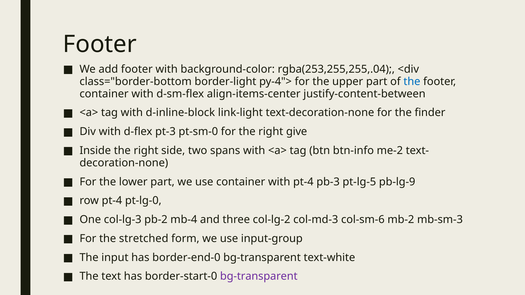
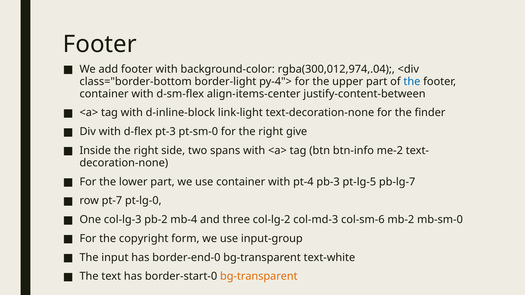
rgba(253,255,255,.04: rgba(253,255,255,.04 -> rgba(300,012,974,.04
pb-lg-9: pb-lg-9 -> pb-lg-7
row pt-4: pt-4 -> pt-7
mb-sm-3: mb-sm-3 -> mb-sm-0
stretched: stretched -> copyright
bg-transparent at (259, 277) colour: purple -> orange
